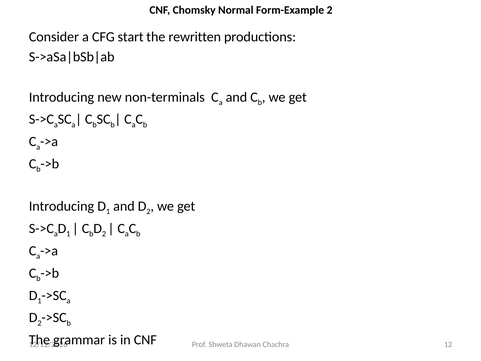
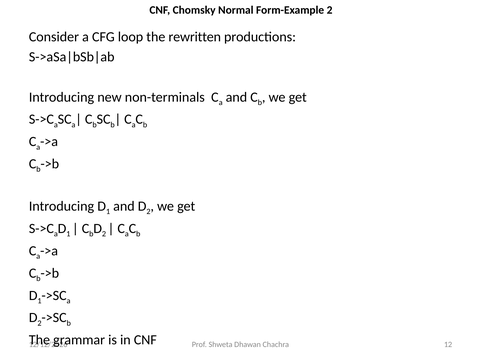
start: start -> loop
